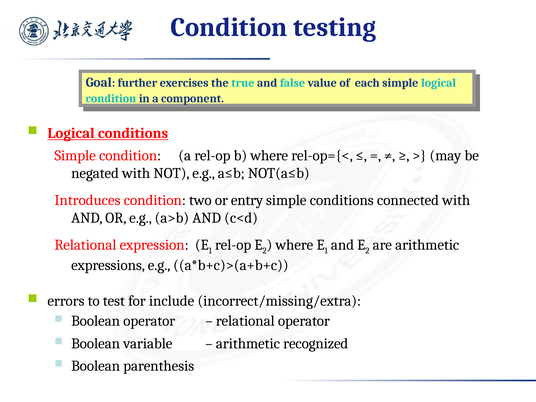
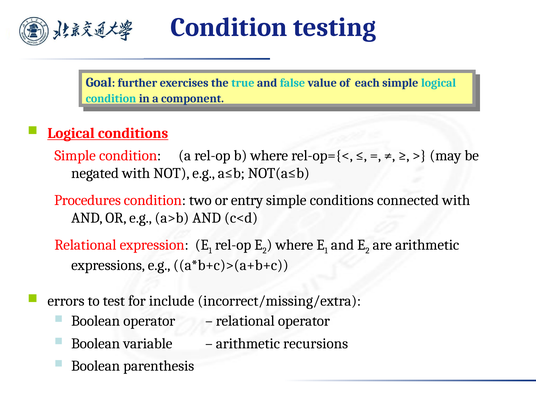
Introduces: Introduces -> Procedures
recognized: recognized -> recursions
